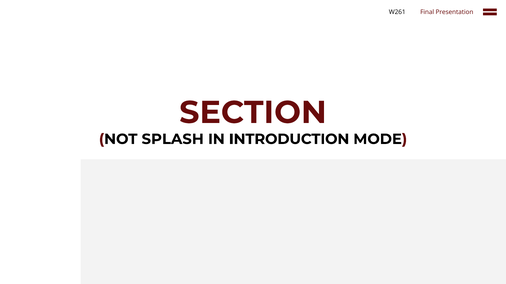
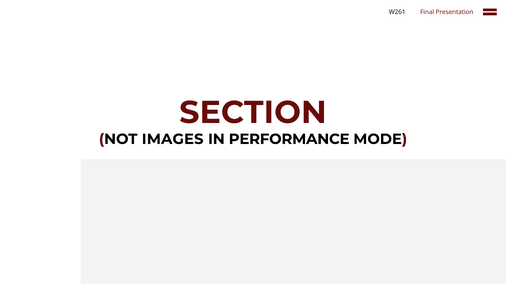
SPLASH: SPLASH -> IMAGES
INTRODUCTION: INTRODUCTION -> PERFORMANCE
